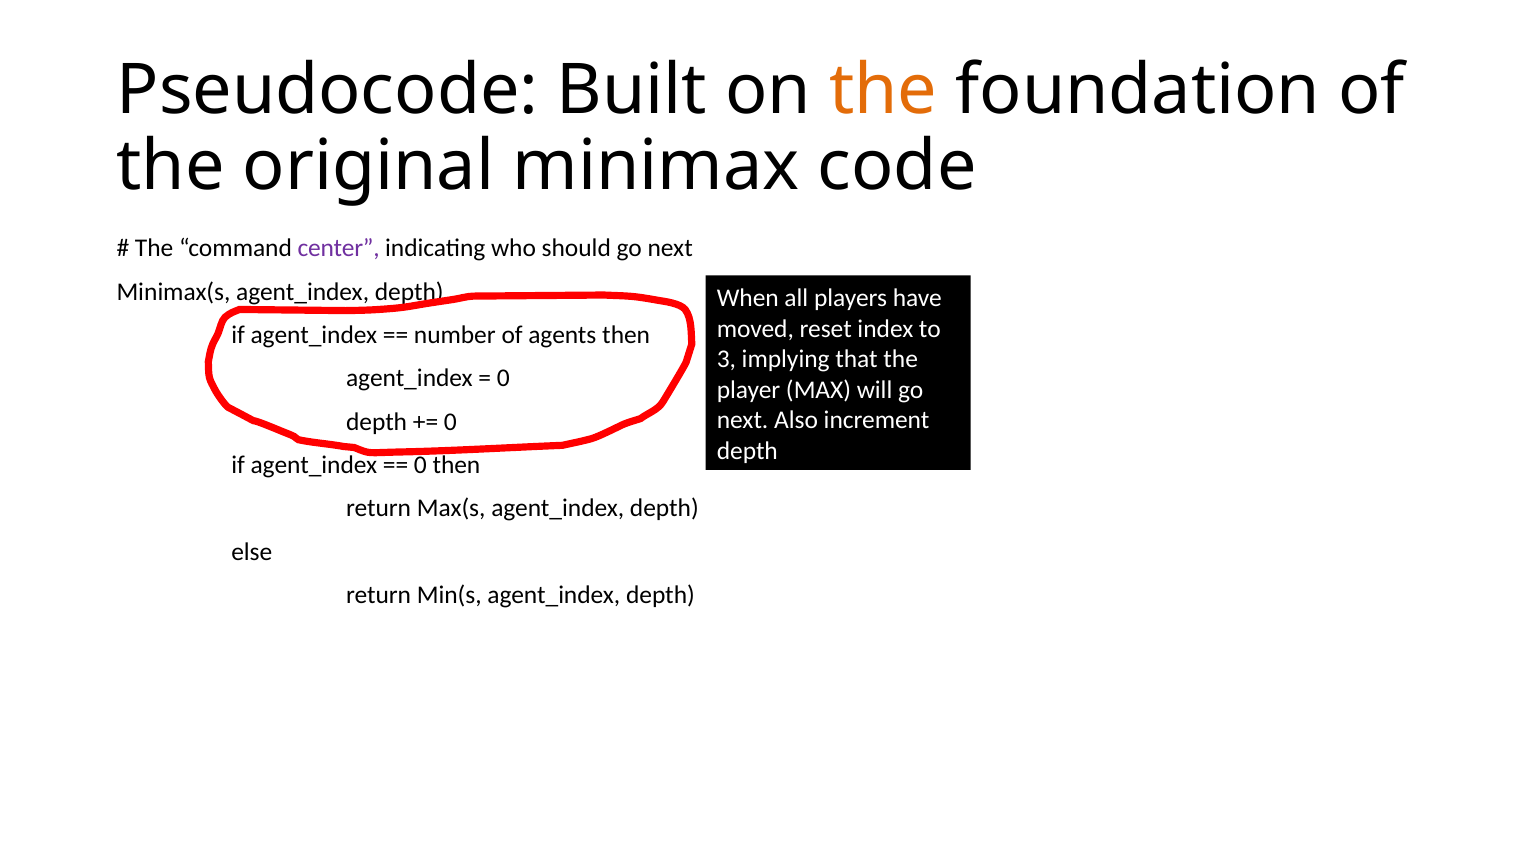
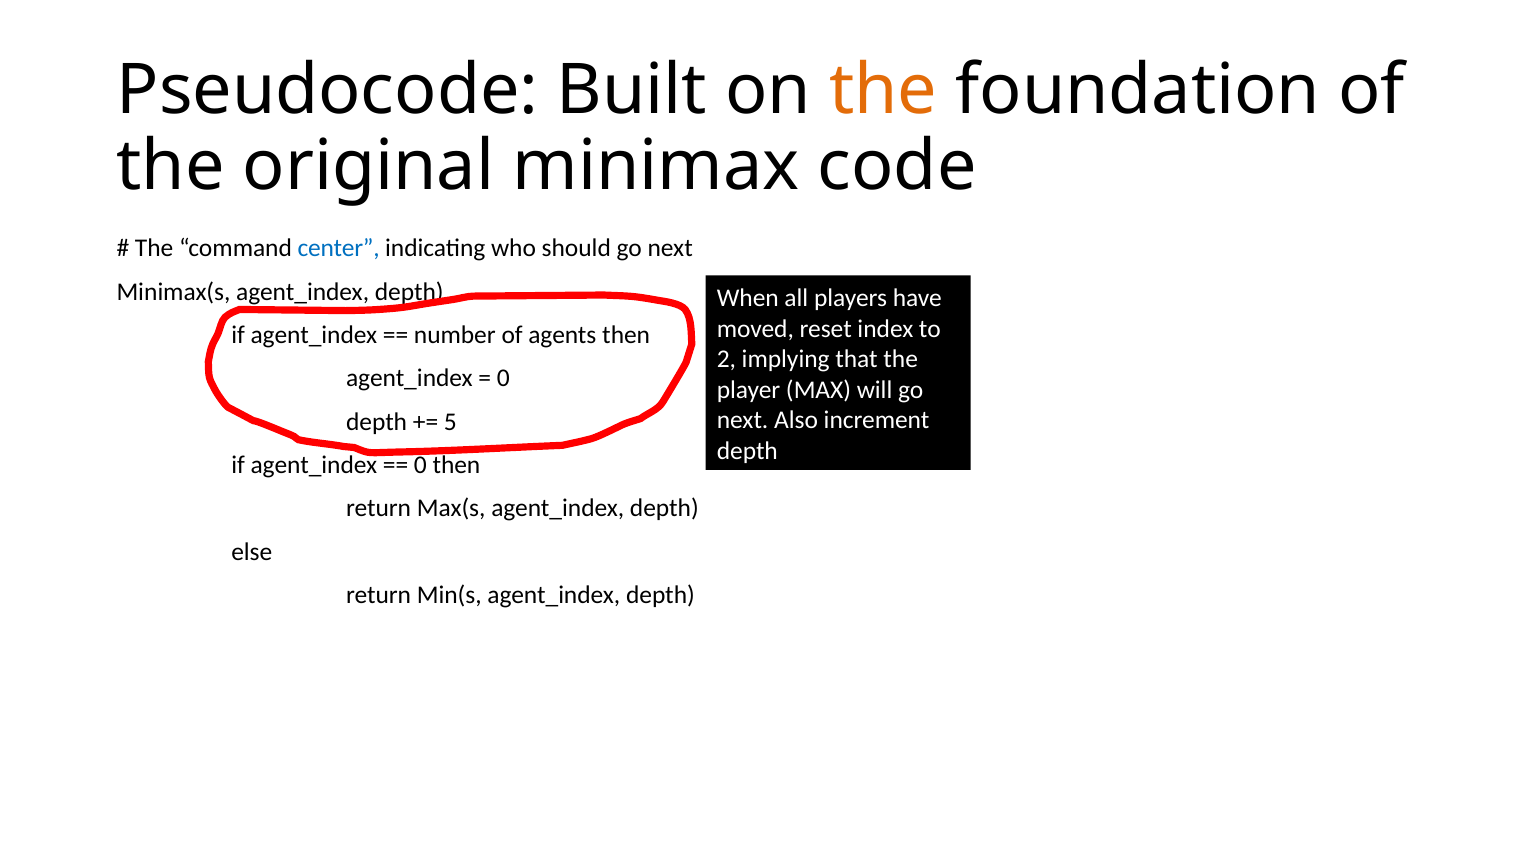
center colour: purple -> blue
3: 3 -> 2
0 at (450, 422): 0 -> 5
